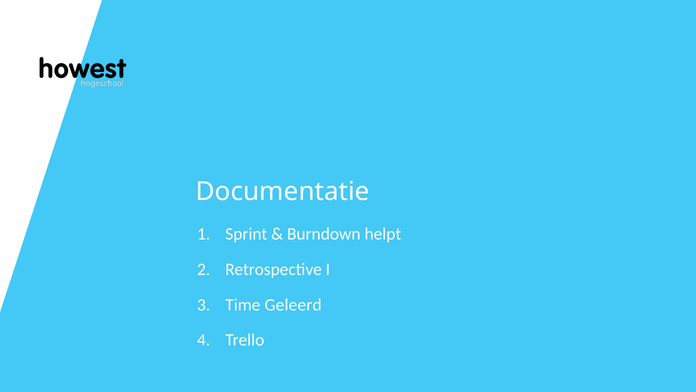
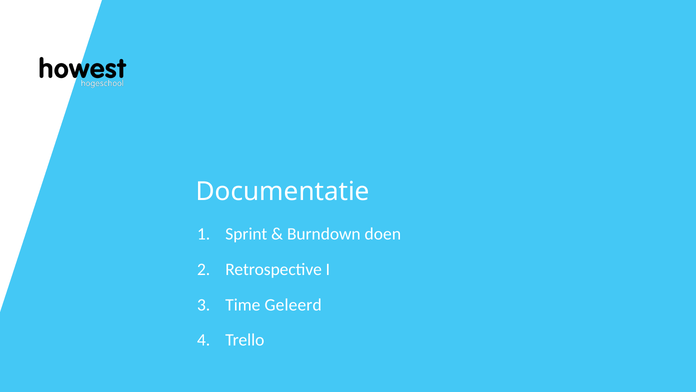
helpt: helpt -> doen
